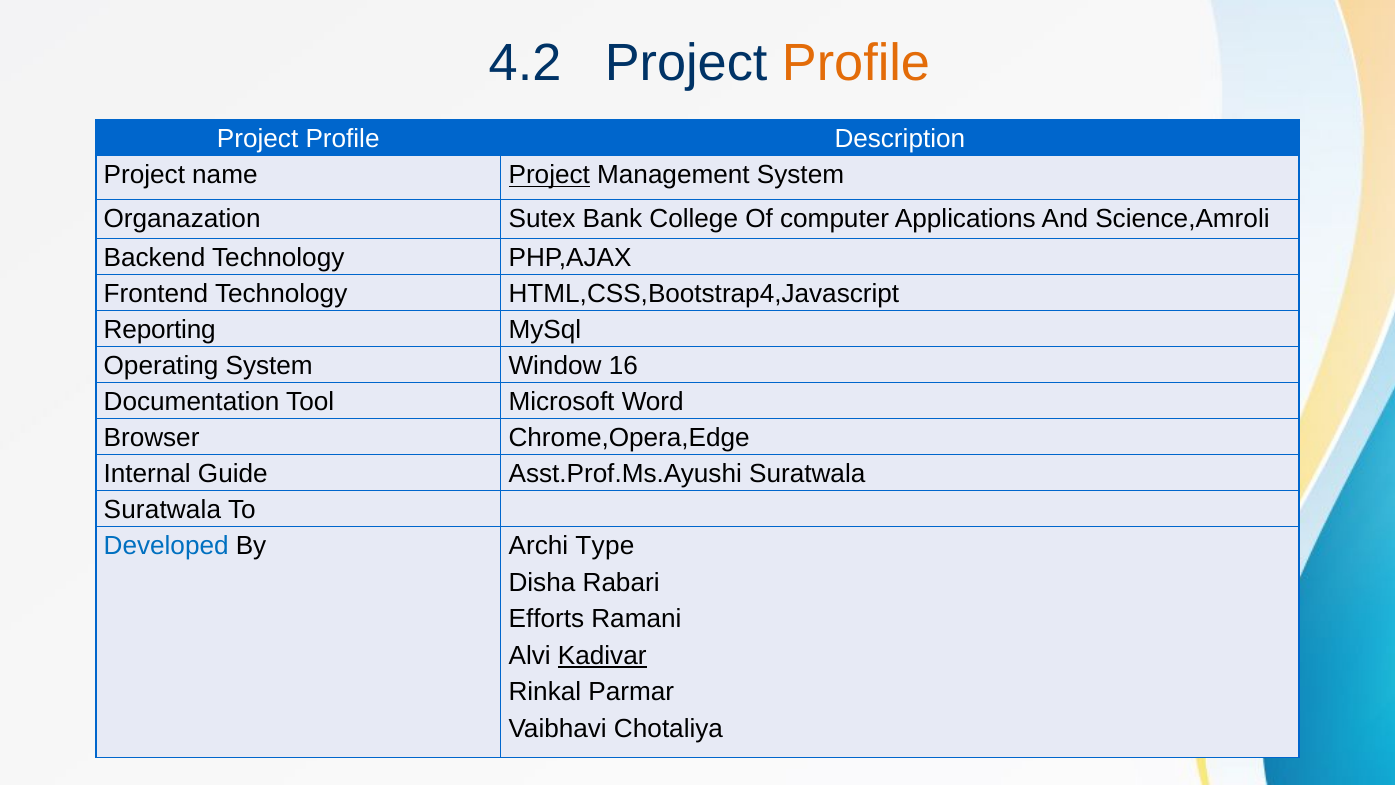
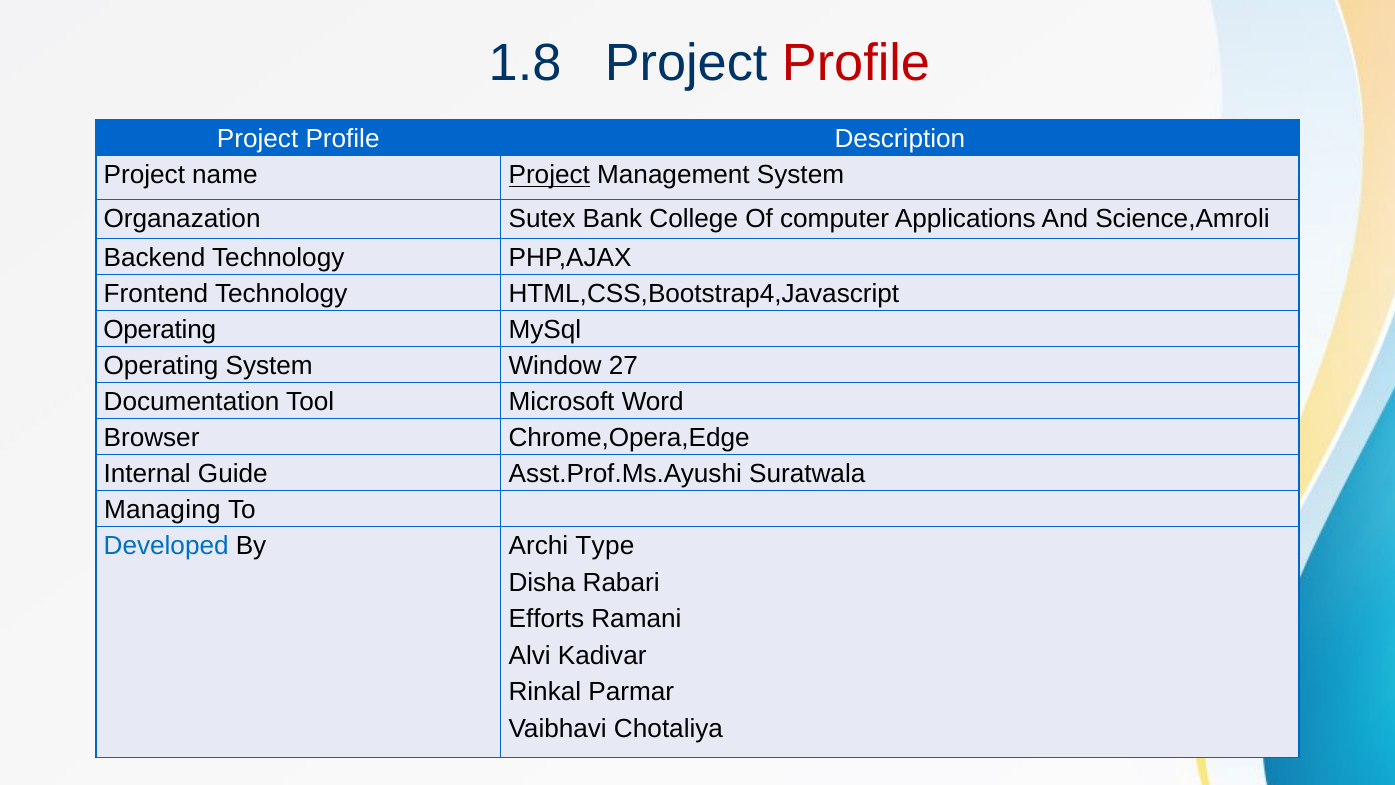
4.2: 4.2 -> 1.8
Profile at (856, 63) colour: orange -> red
Reporting at (160, 330): Reporting -> Operating
16: 16 -> 27
Suratwala at (162, 510): Suratwala -> Managing
Kadivar underline: present -> none
